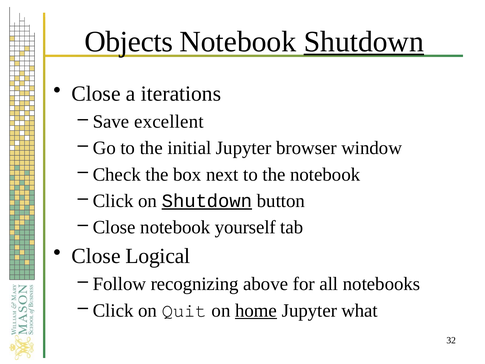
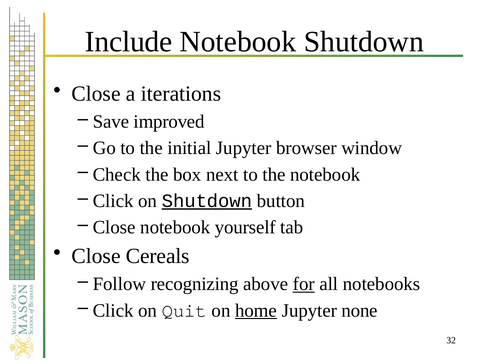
Objects: Objects -> Include
Shutdown at (364, 42) underline: present -> none
excellent: excellent -> improved
Logical: Logical -> Cereals
for underline: none -> present
what: what -> none
